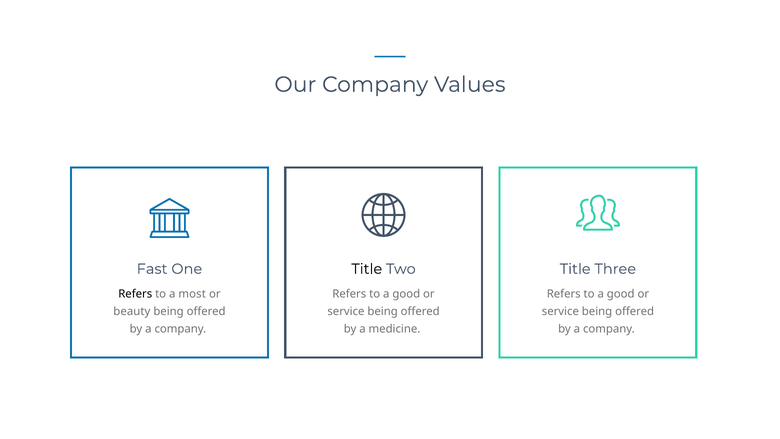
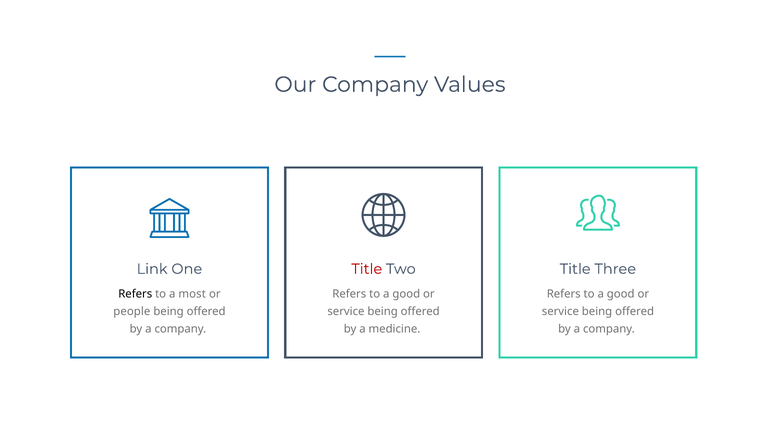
Fast: Fast -> Link
Title at (367, 269) colour: black -> red
beauty: beauty -> people
